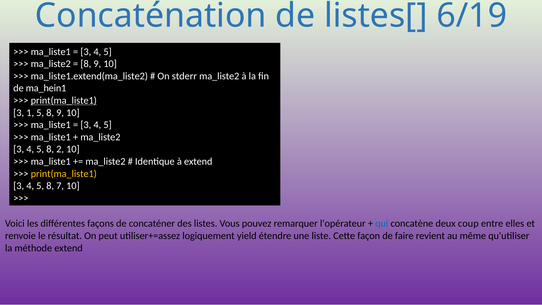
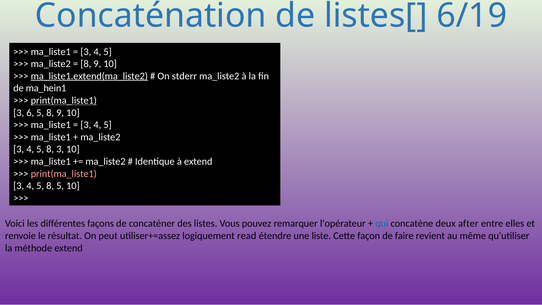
ma_liste1.extend(ma_liste2 underline: none -> present
1: 1 -> 6
8 2: 2 -> 3
print(ma_liste1 at (64, 174) colour: yellow -> pink
8 7: 7 -> 5
coup: coup -> after
yield: yield -> read
